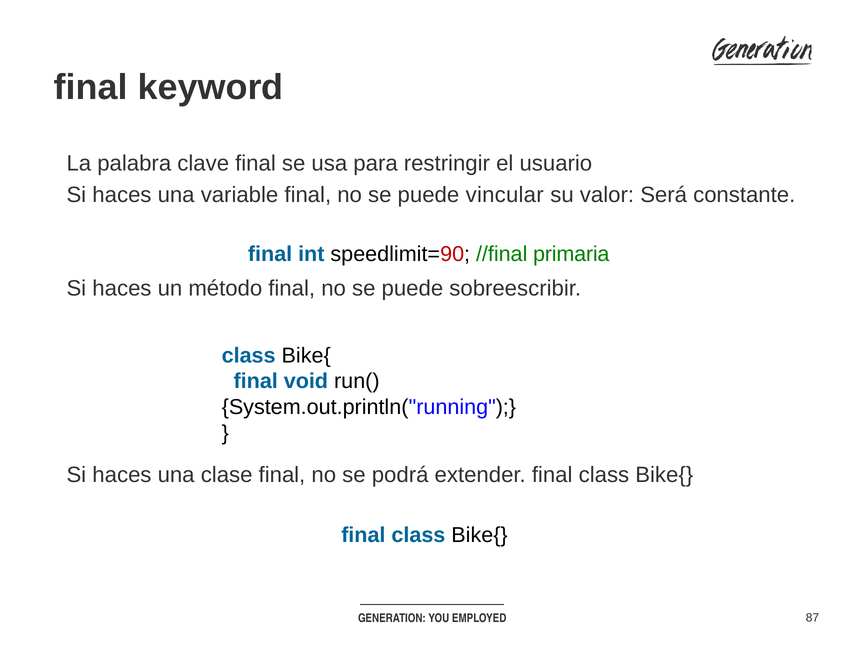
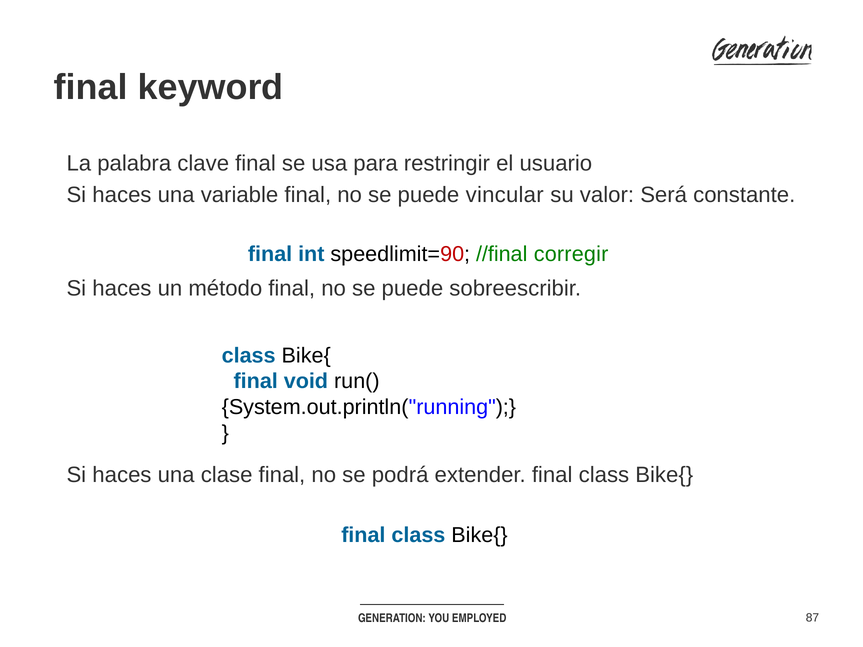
primaria: primaria -> corregir
